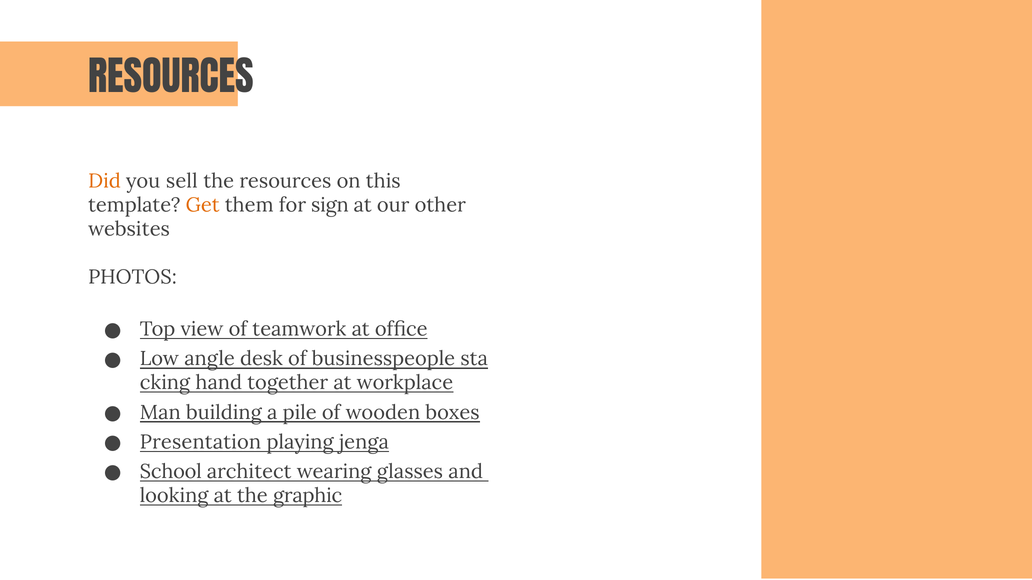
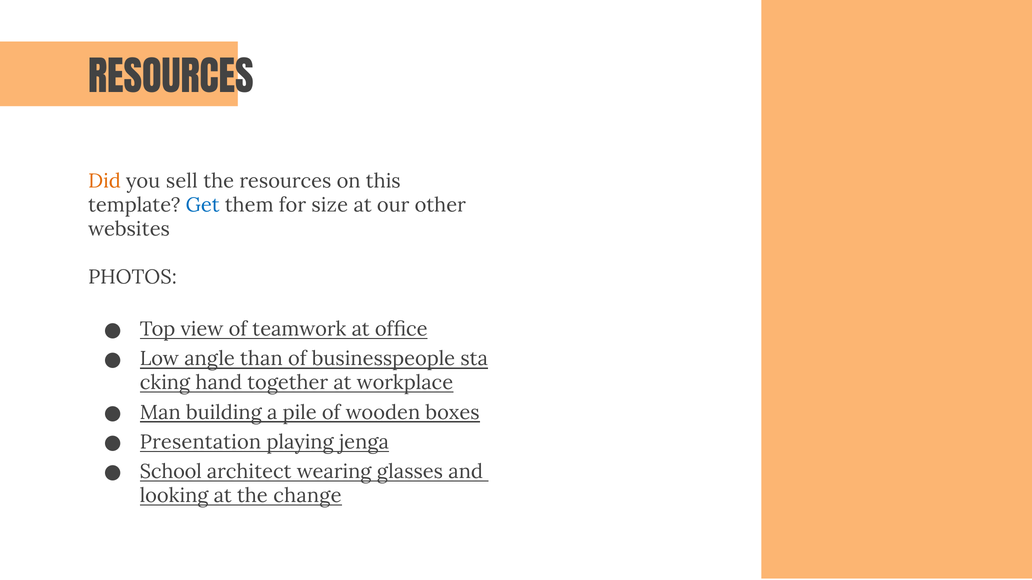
Get colour: orange -> blue
sign: sign -> size
desk: desk -> than
graphic: graphic -> change
